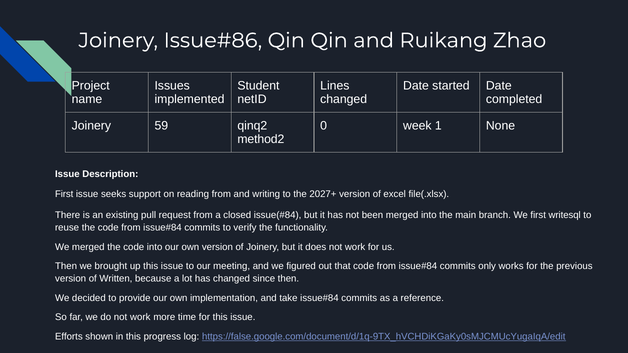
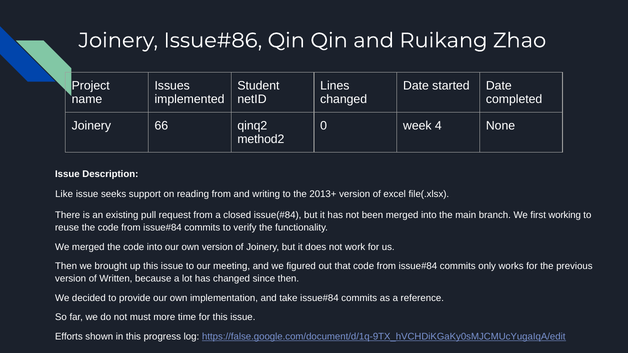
59: 59 -> 66
1: 1 -> 4
First at (64, 194): First -> Like
2027+: 2027+ -> 2013+
writesql: writesql -> working
do not work: work -> must
